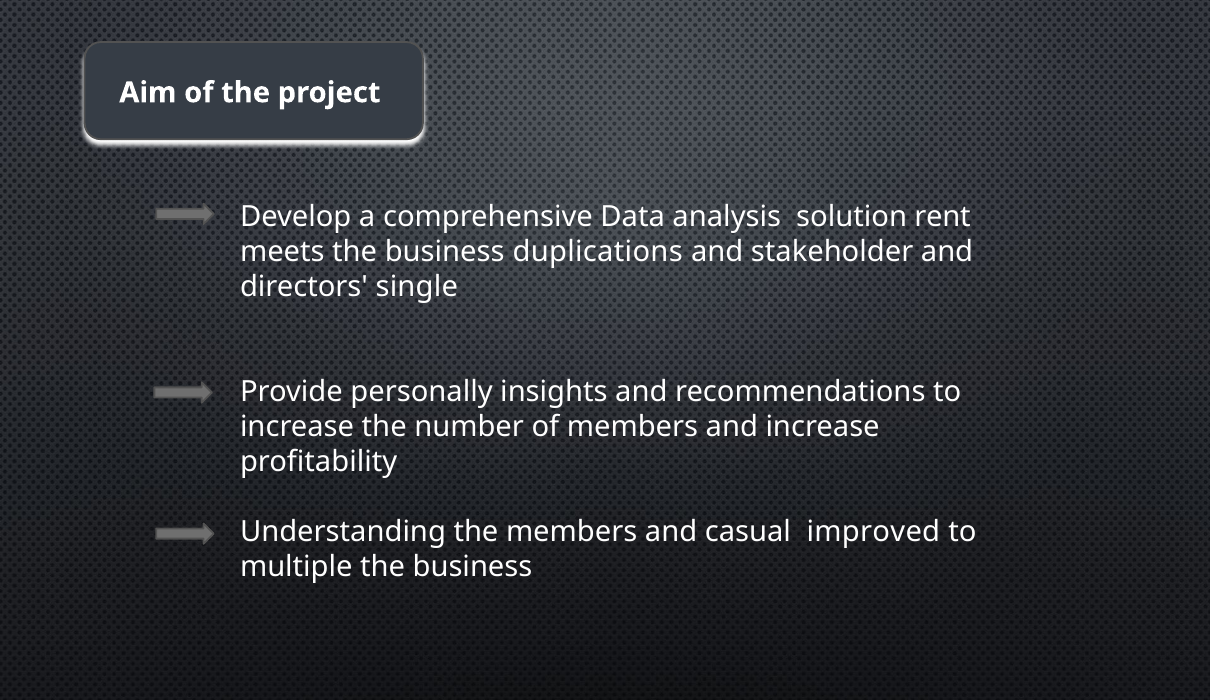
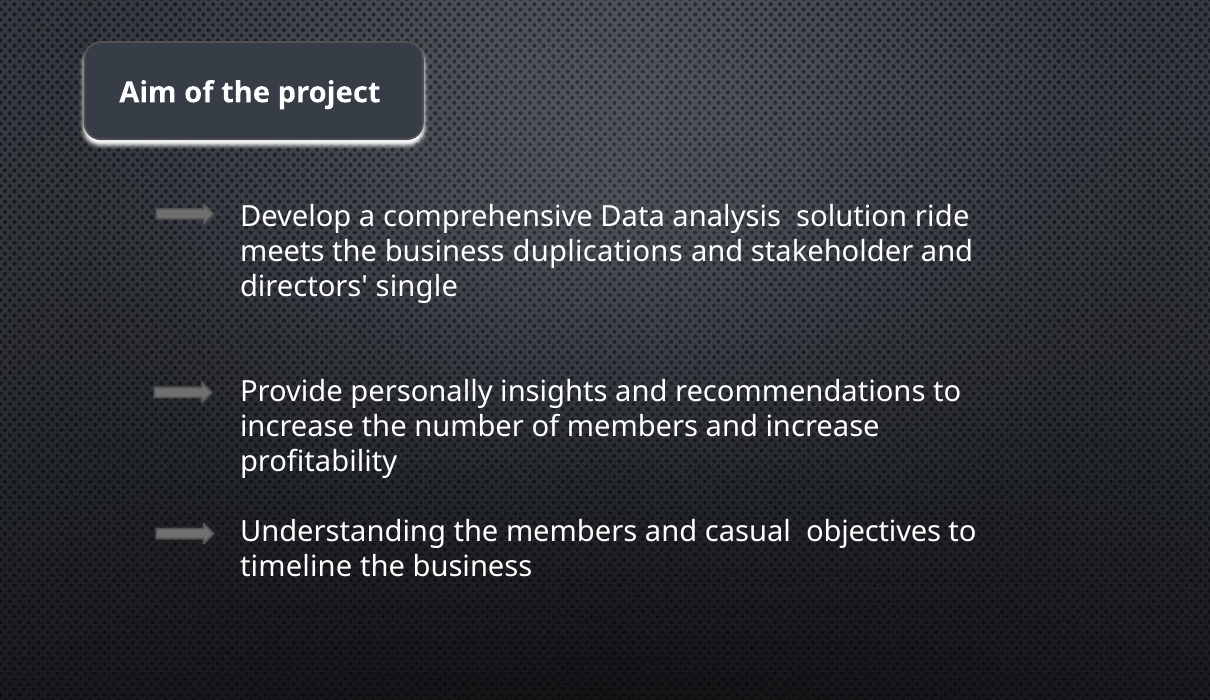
rent: rent -> ride
improved: improved -> objectives
multiple: multiple -> timeline
